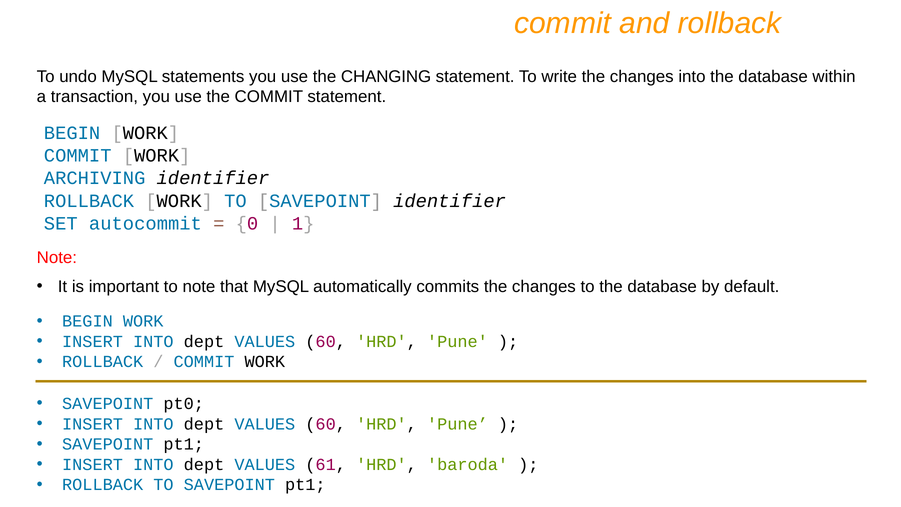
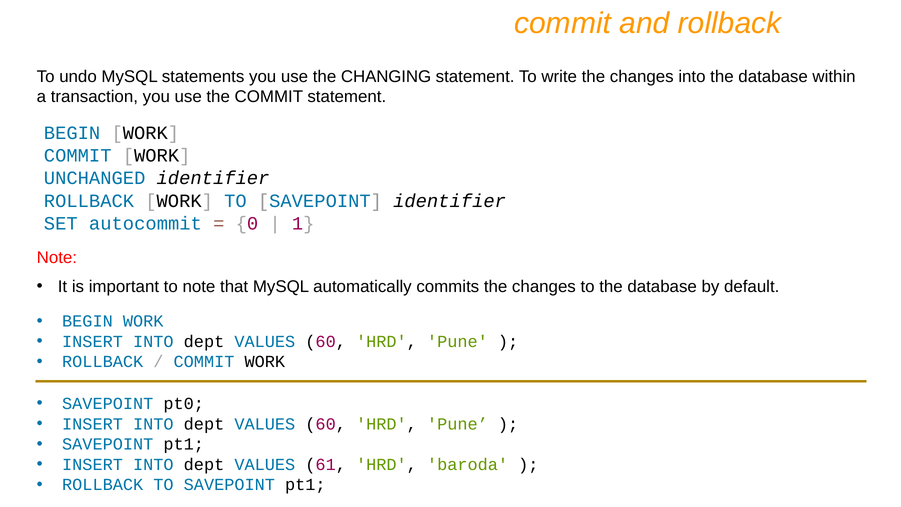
ARCHIVING: ARCHIVING -> UNCHANGED
